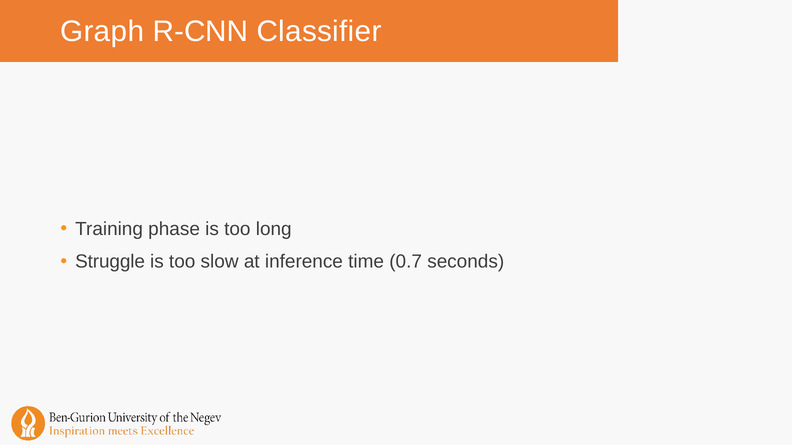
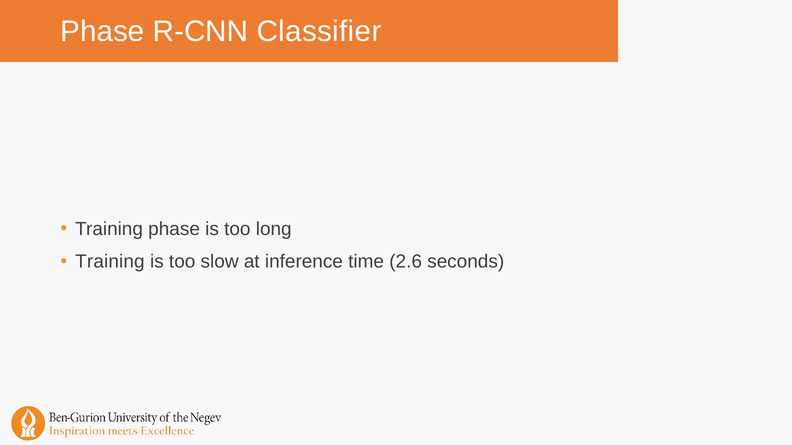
Graph at (102, 32): Graph -> Phase
Struggle at (110, 262): Struggle -> Training
0.7: 0.7 -> 2.6
